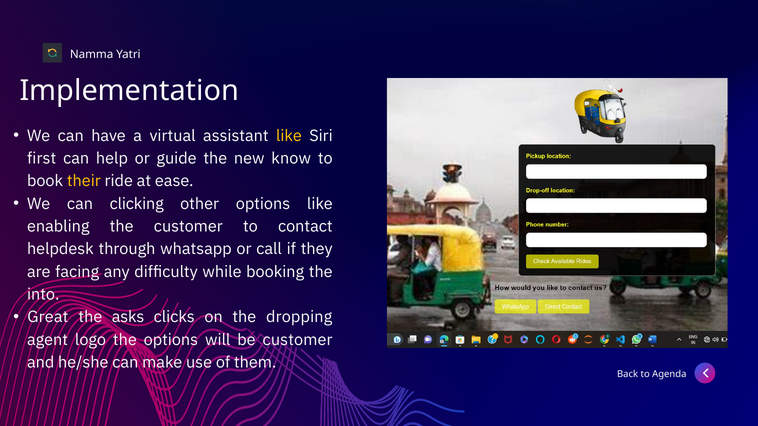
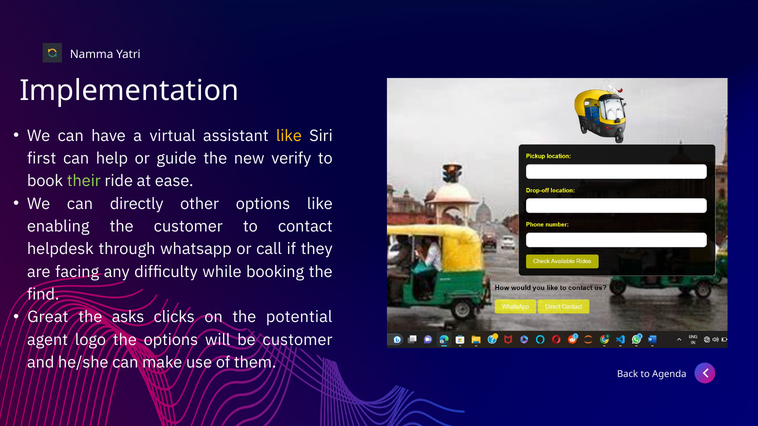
know: know -> verify
their colour: yellow -> light green
clicking: clicking -> directly
into: into -> find
dropping: dropping -> potential
